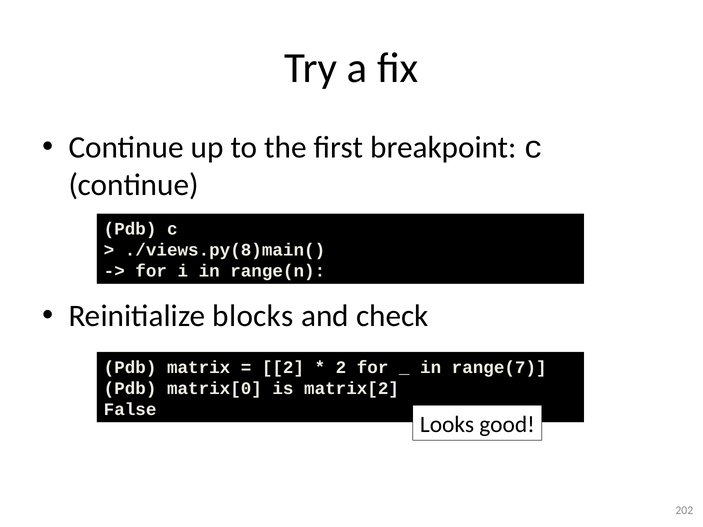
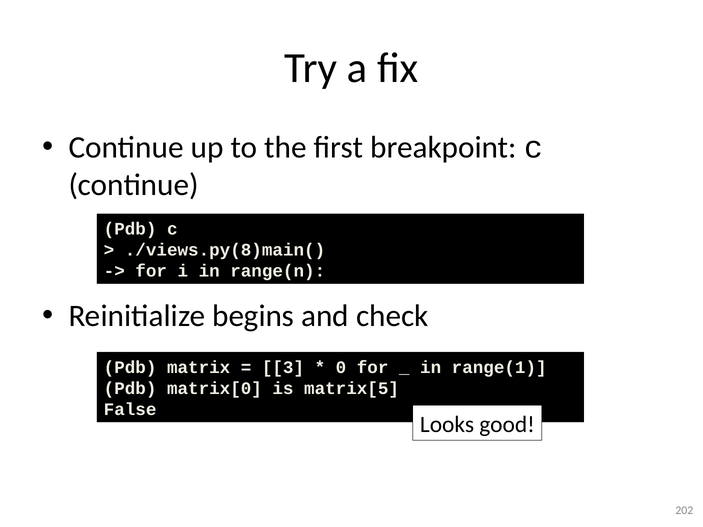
blocks: blocks -> begins
2 at (283, 367): 2 -> 3
2 at (341, 367): 2 -> 0
range(7: range(7 -> range(1
matrix[2: matrix[2 -> matrix[5
